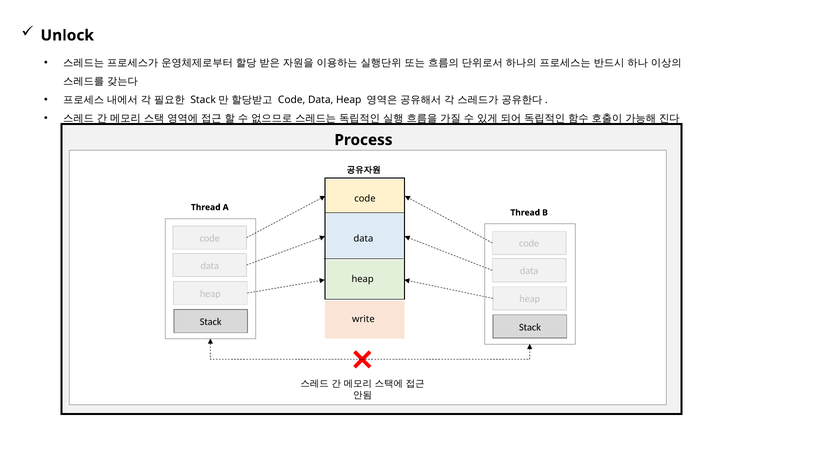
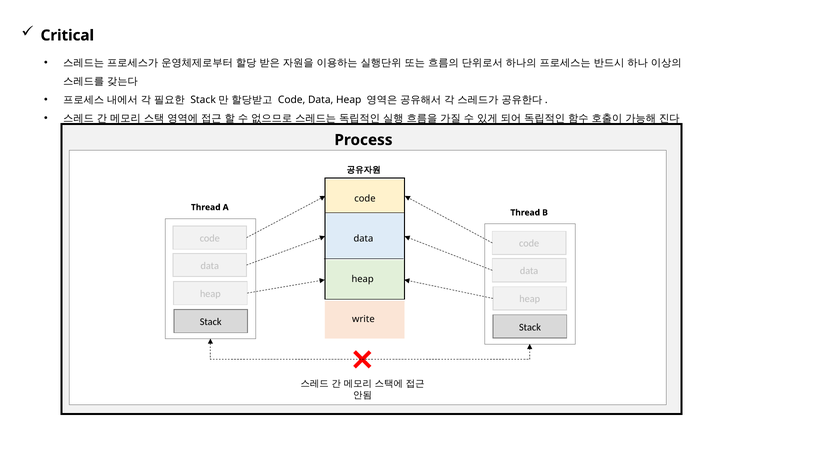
Unlock: Unlock -> Critical
